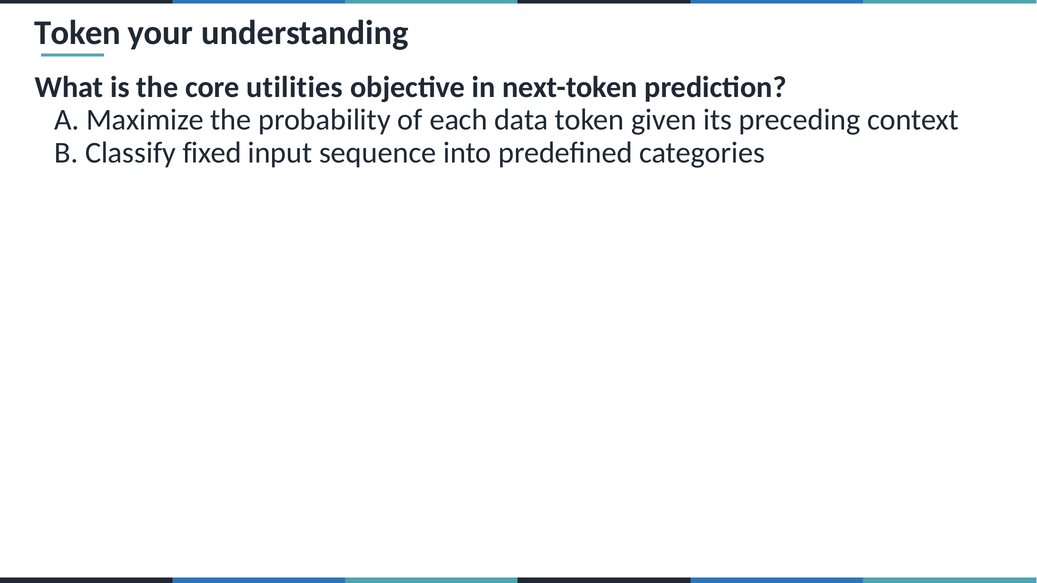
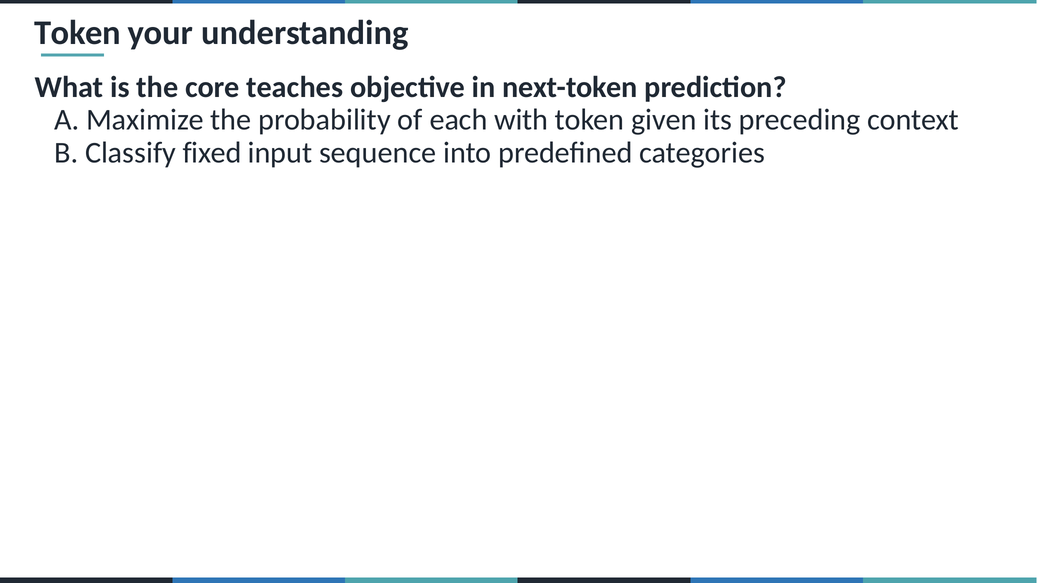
utilities: utilities -> teaches
data: data -> with
